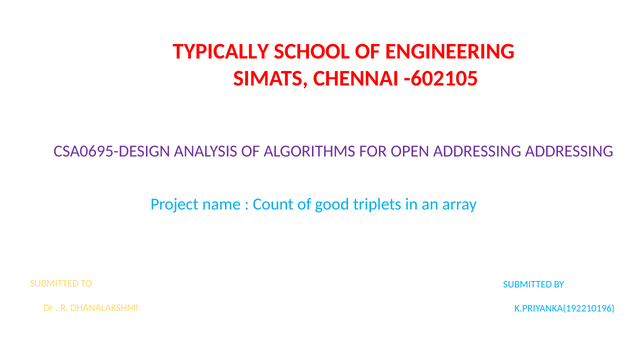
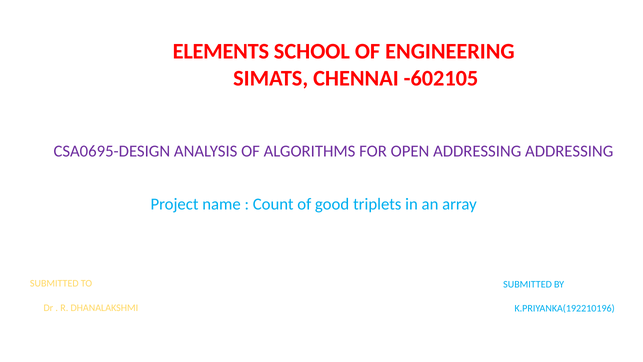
TYPICALLY: TYPICALLY -> ELEMENTS
